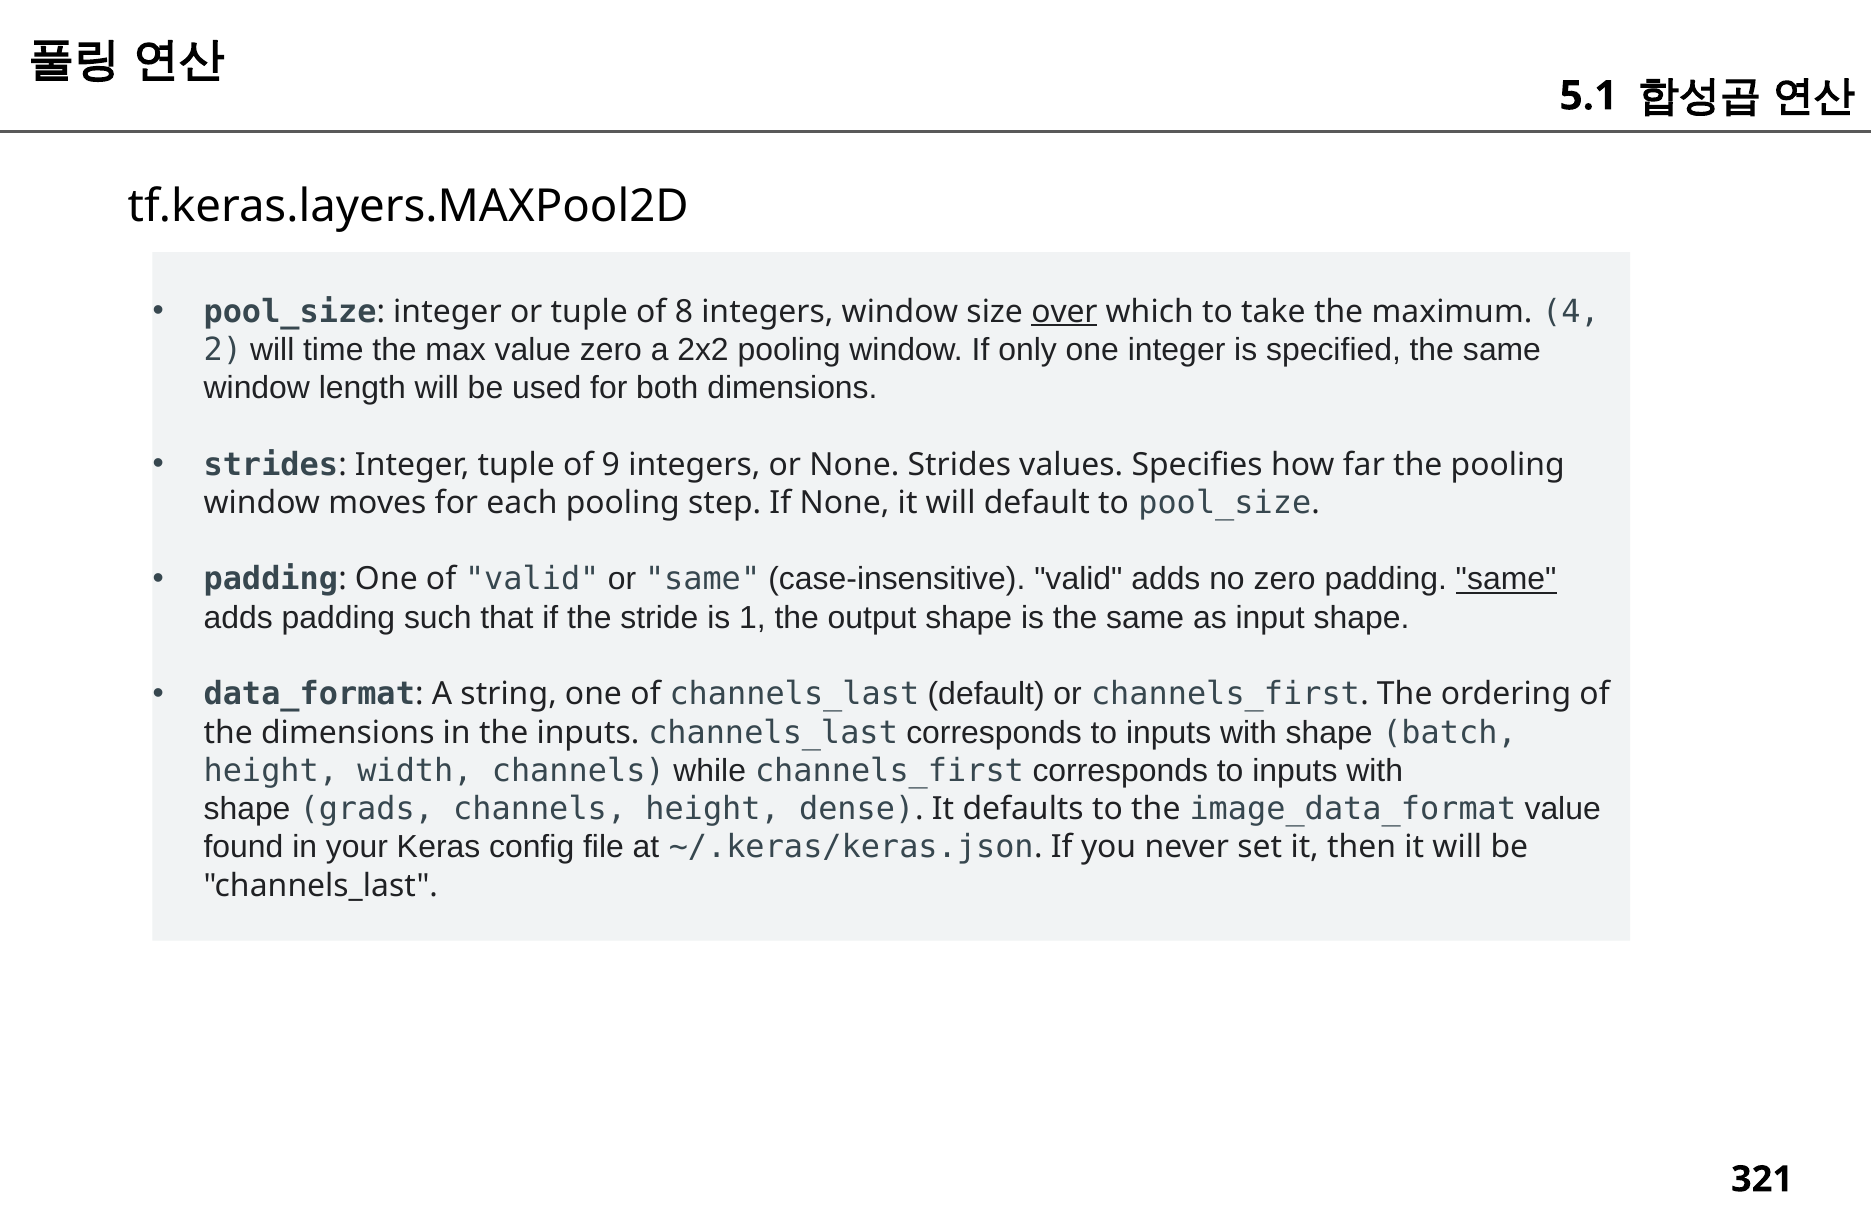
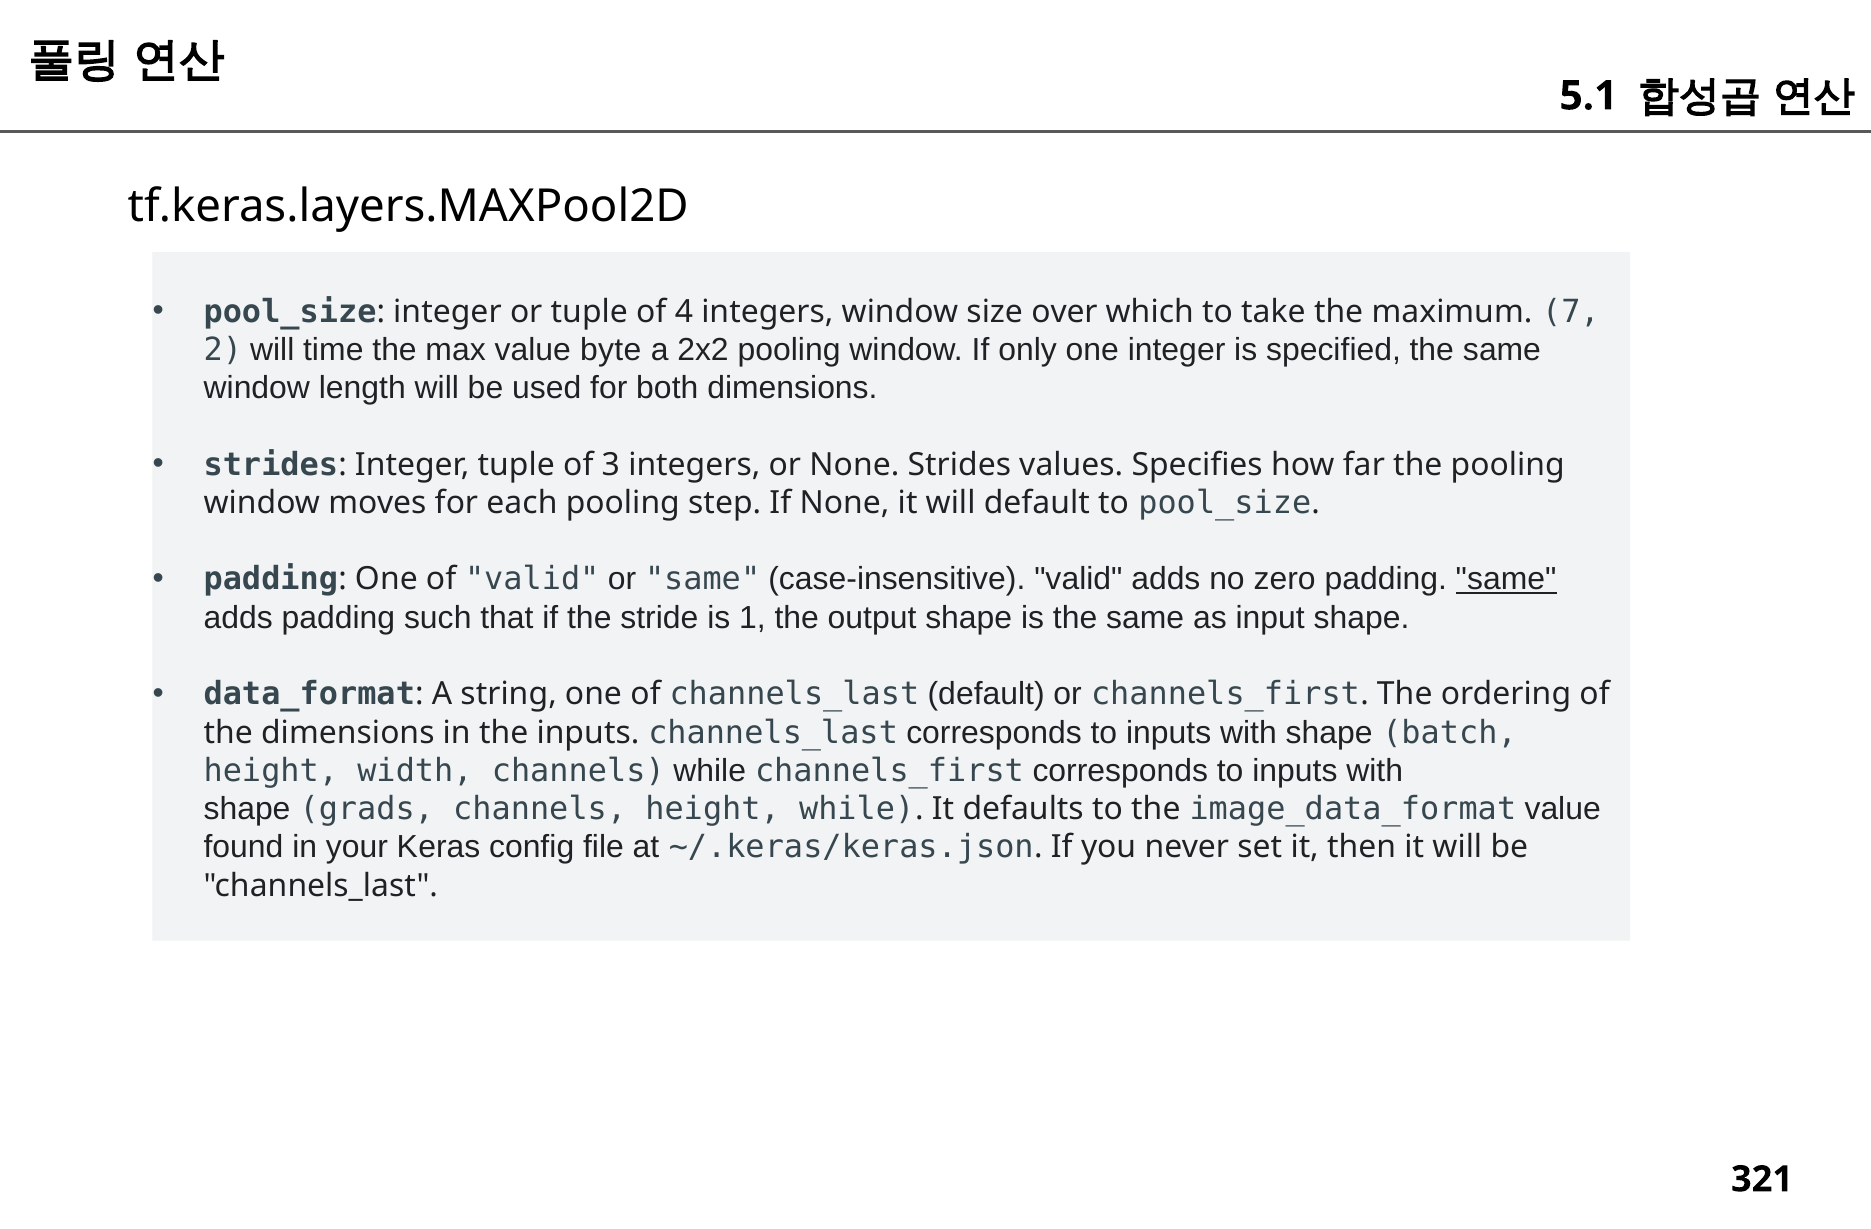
8: 8 -> 4
over underline: present -> none
4: 4 -> 7
value zero: zero -> byte
9: 9 -> 3
height dense: dense -> while
